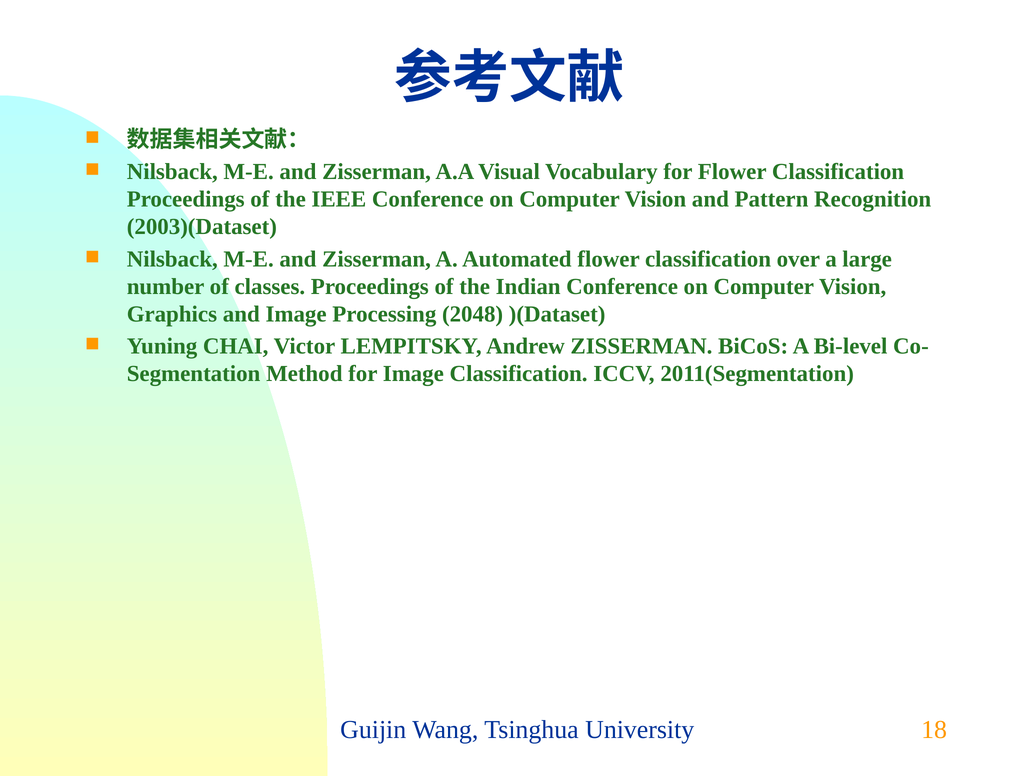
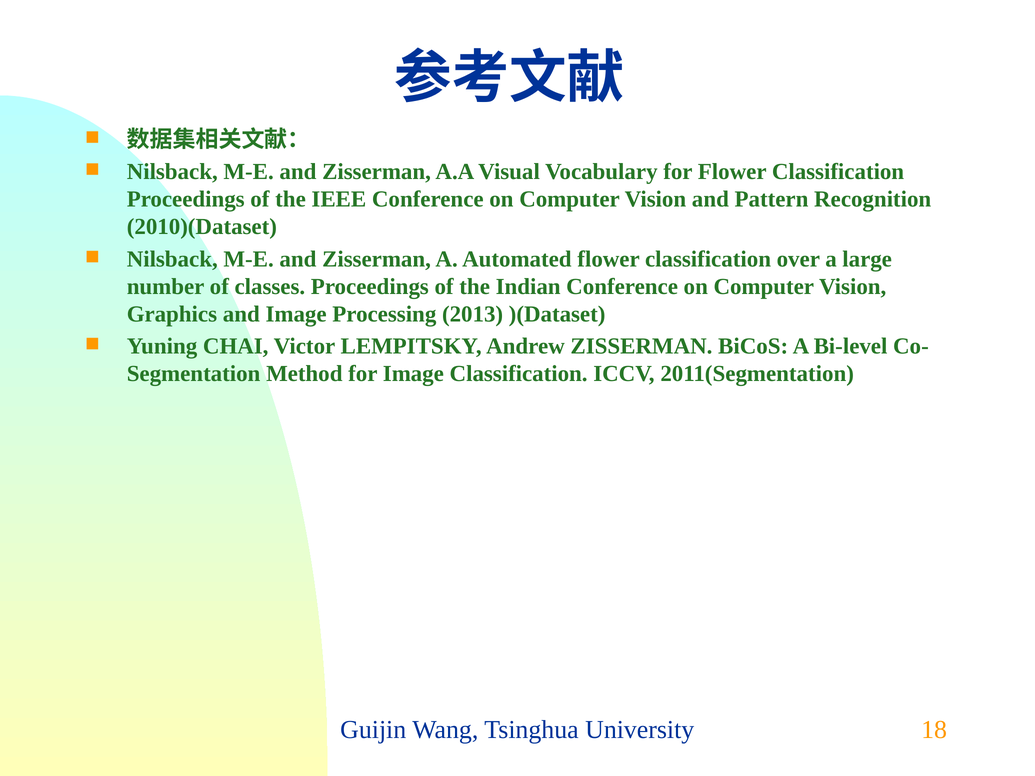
2003)(Dataset: 2003)(Dataset -> 2010)(Dataset
2048: 2048 -> 2013
